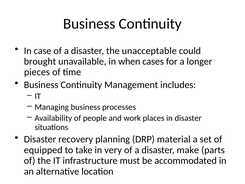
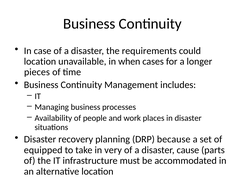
unacceptable: unacceptable -> requirements
brought at (40, 61): brought -> location
material: material -> because
make: make -> cause
